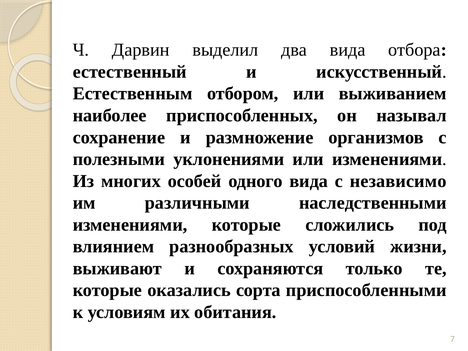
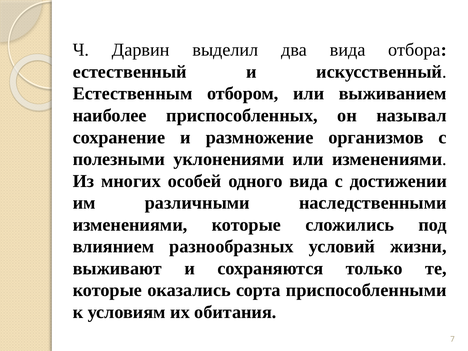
независимо: независимо -> достижении
